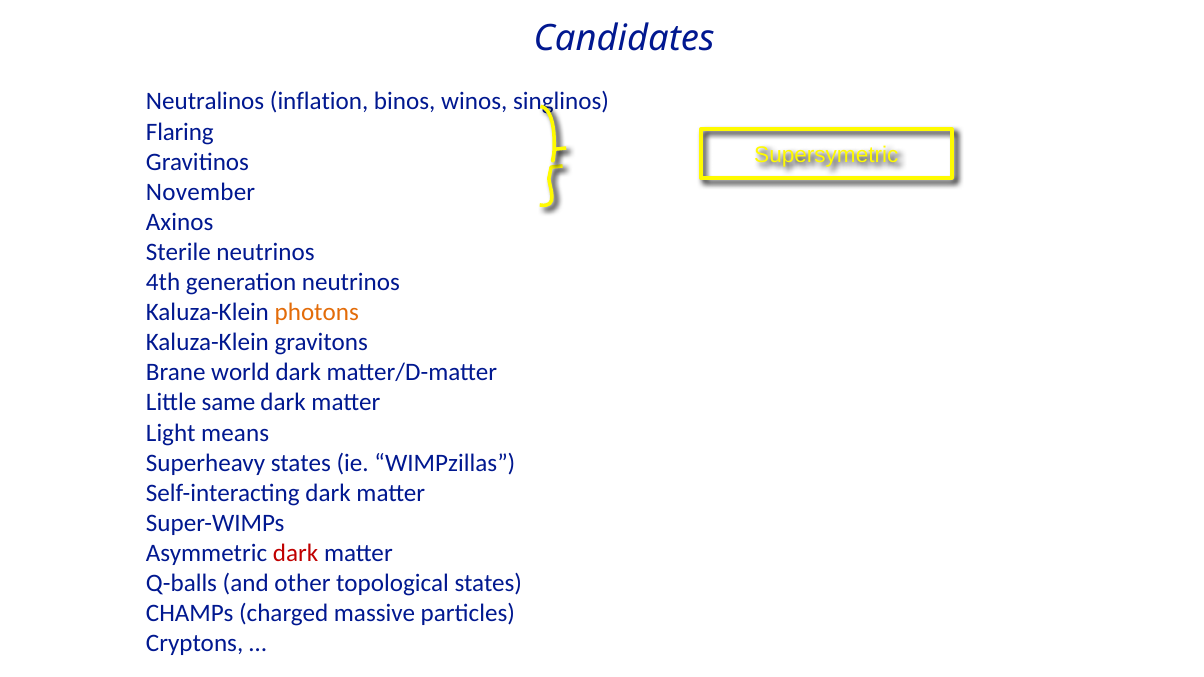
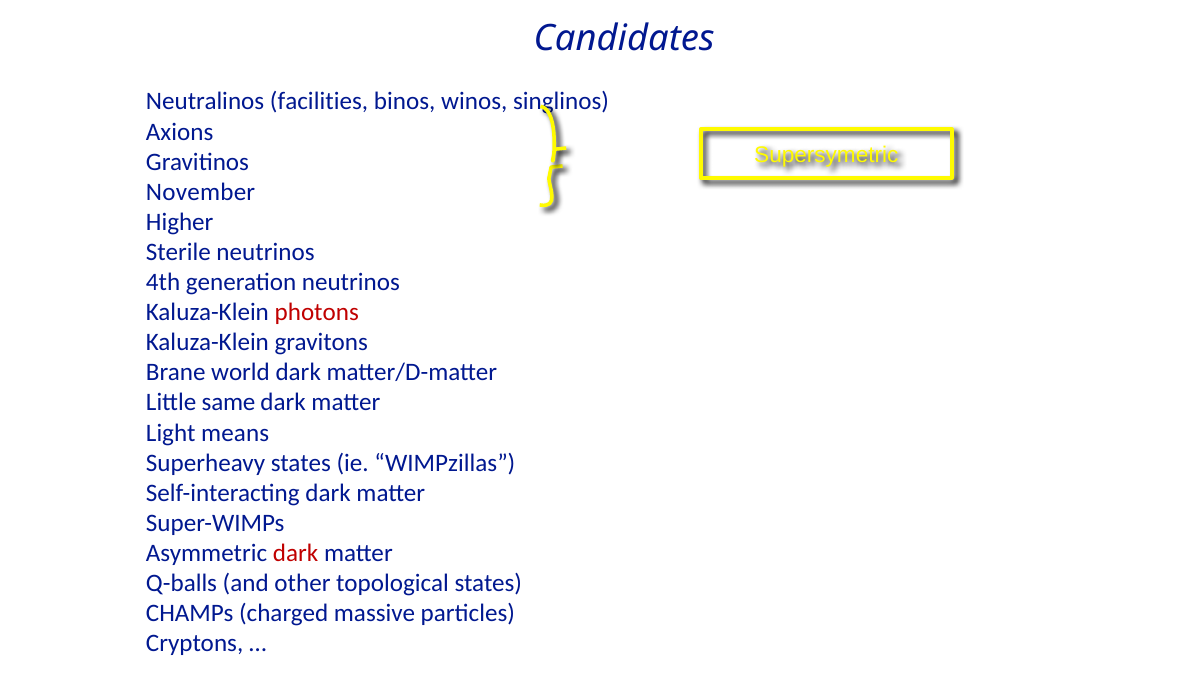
inflation: inflation -> facilities
Flaring: Flaring -> Axions
Axinos: Axinos -> Higher
photons colour: orange -> red
